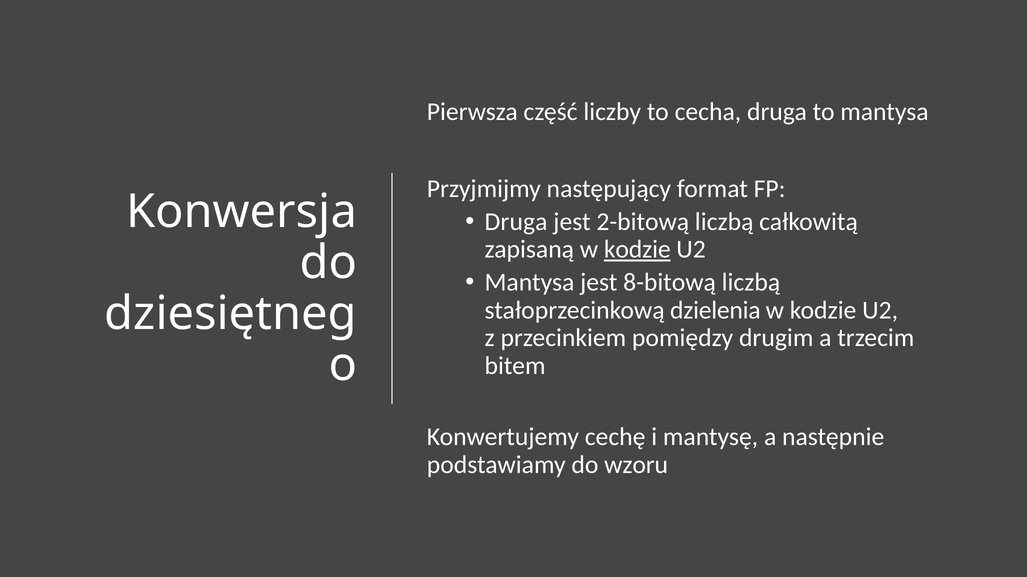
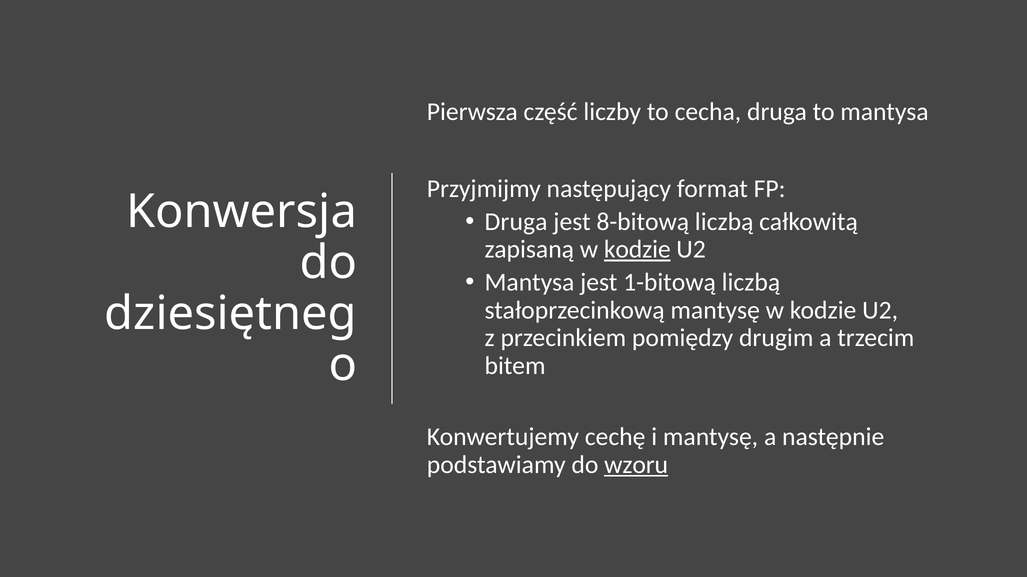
2-bitową: 2-bitową -> 8-bitową
8-bitową: 8-bitową -> 1-bitową
stałoprzecinkową dzielenia: dzielenia -> mantysę
wzoru underline: none -> present
